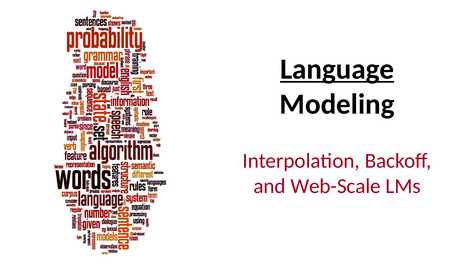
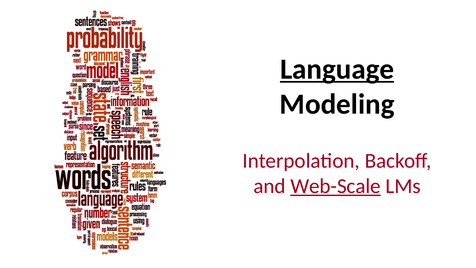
Web-Scale underline: none -> present
